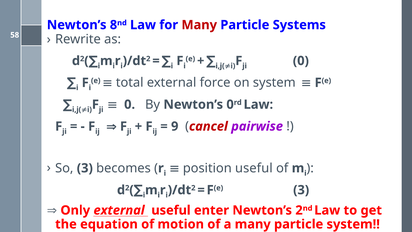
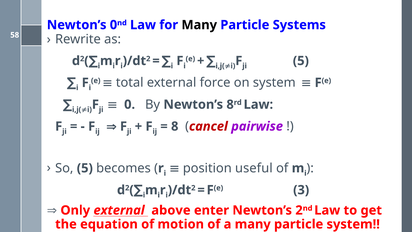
Newton’s 8: 8 -> 0
Many at (199, 25) colour: red -> black
0 at (301, 61): 0 -> 5
Newton’s 0: 0 -> 8
9 at (175, 126): 9 -> 8
So 3: 3 -> 5
external useful: useful -> above
